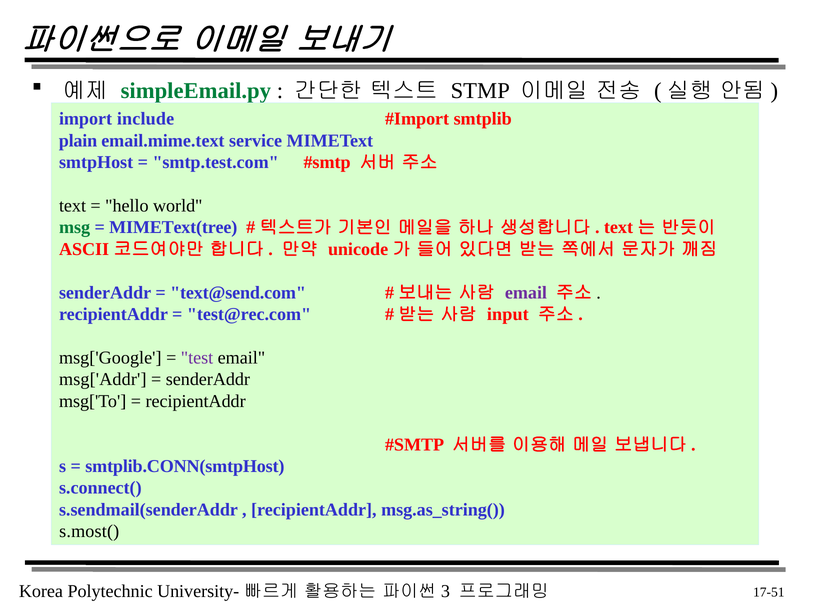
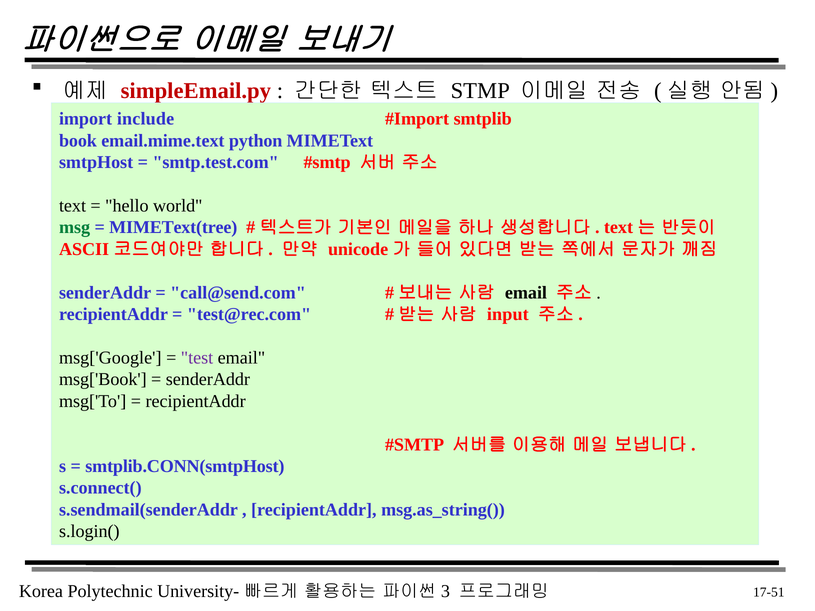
simpleEmail.py colour: green -> red
plain: plain -> book
service: service -> python
text@send.com: text@send.com -> call@send.com
email at (526, 293) colour: purple -> black
msg['Addr: msg['Addr -> msg['Book
s.most(: s.most( -> s.login(
